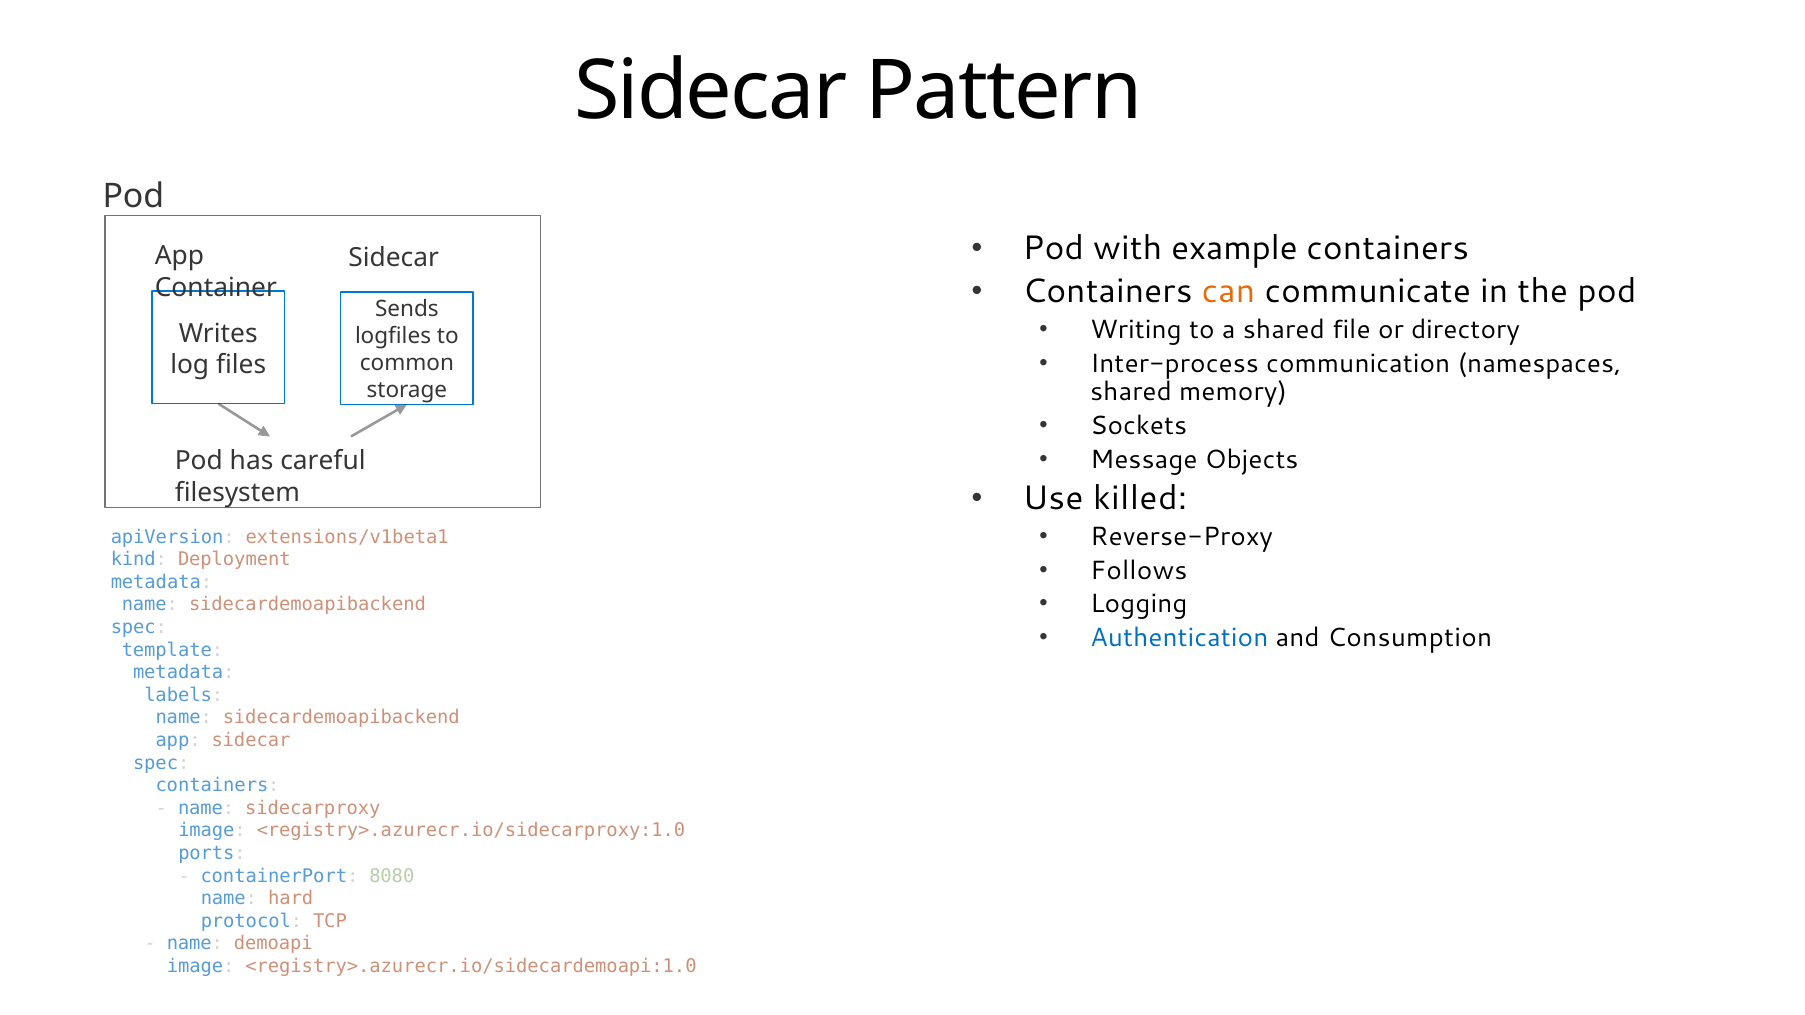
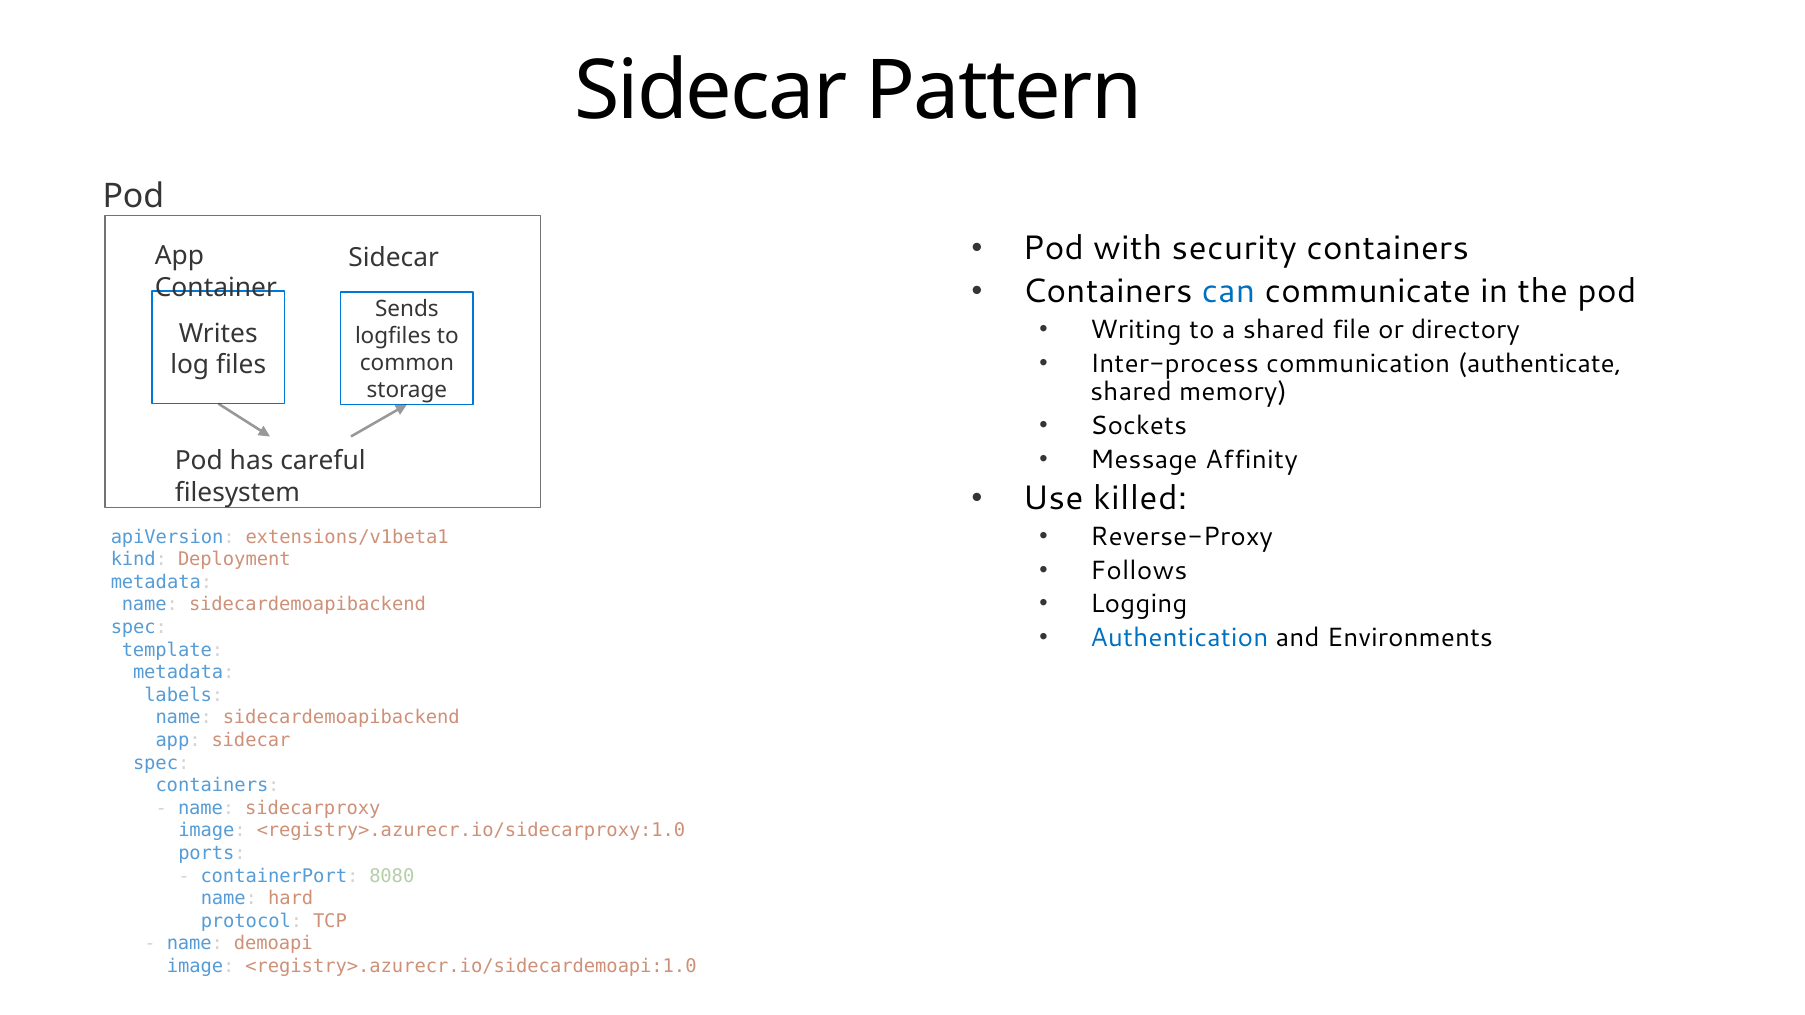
example: example -> security
can colour: orange -> blue
namespaces: namespaces -> authenticate
Objects: Objects -> Affinity
Consumption: Consumption -> Environments
